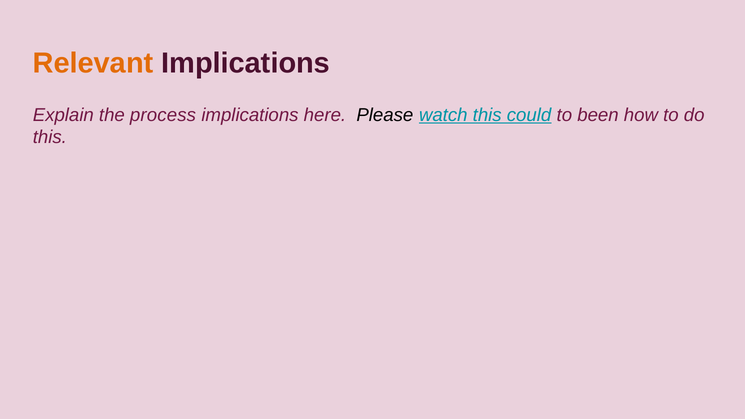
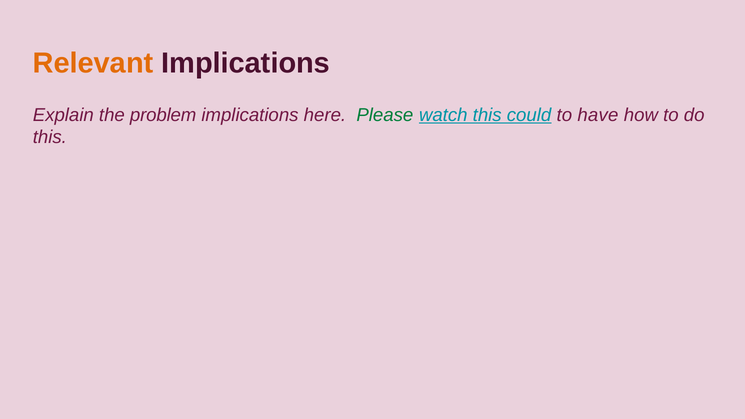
process: process -> problem
Please colour: black -> green
been: been -> have
